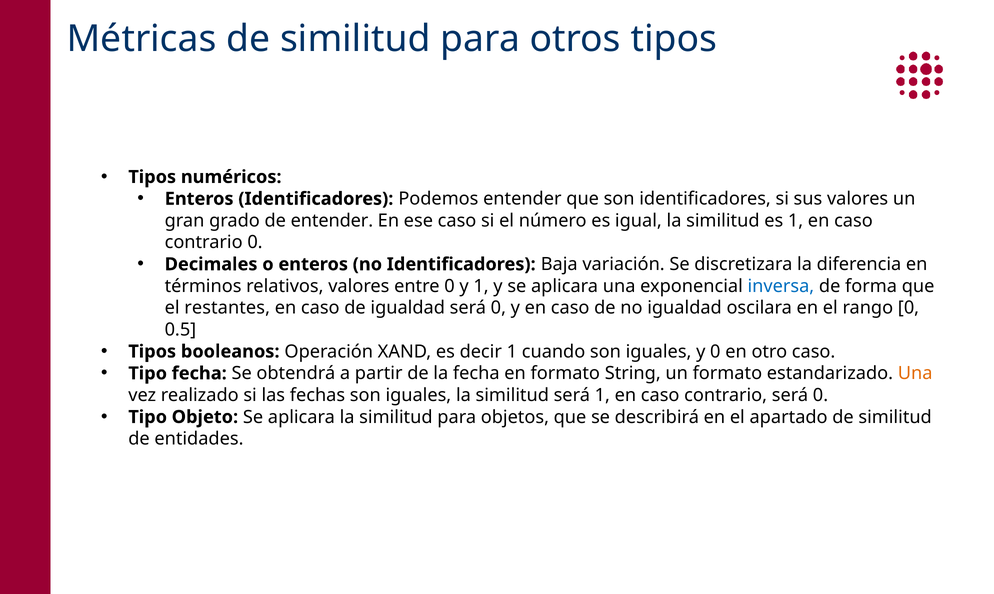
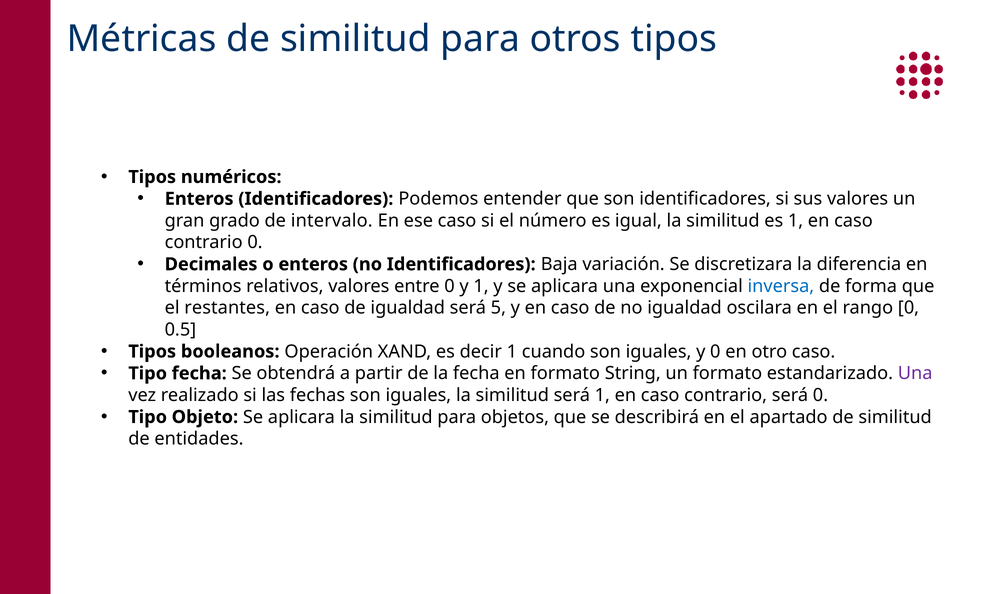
de entender: entender -> intervalo
igualdad será 0: 0 -> 5
Una at (915, 373) colour: orange -> purple
